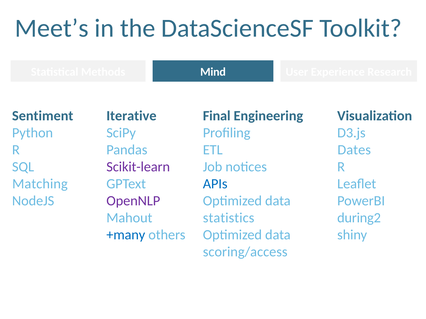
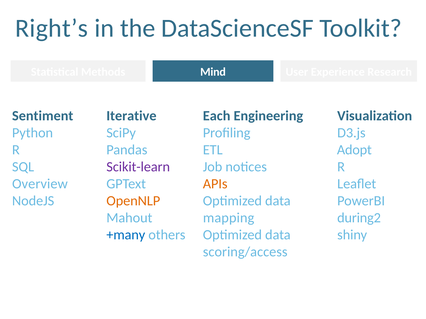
Meet’s: Meet’s -> Right’s
Final: Final -> Each
Dates: Dates -> Adopt
Matching: Matching -> Overview
APIs colour: blue -> orange
OpenNLP colour: purple -> orange
statistics: statistics -> mapping
